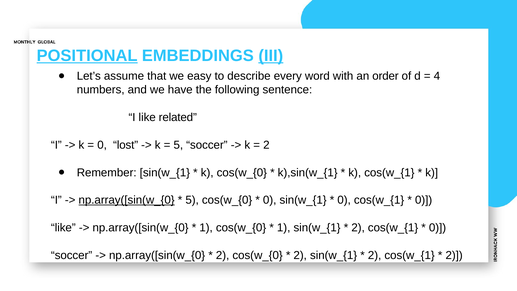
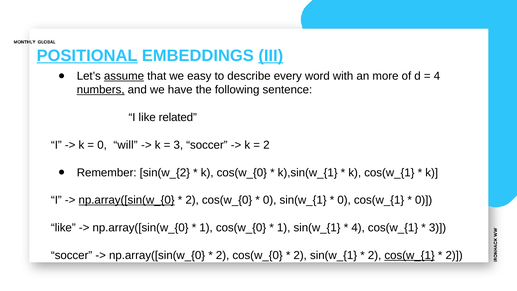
assume underline: none -> present
order: order -> more
numbers underline: none -> present
lost: lost -> will
5 at (178, 145): 5 -> 3
Remember sin(w_{1: sin(w_{1 -> sin(w_{2
5 at (192, 200): 5 -> 2
2 at (358, 228): 2 -> 4
0 at (438, 228): 0 -> 3
cos(w_{1 at (410, 255) underline: none -> present
